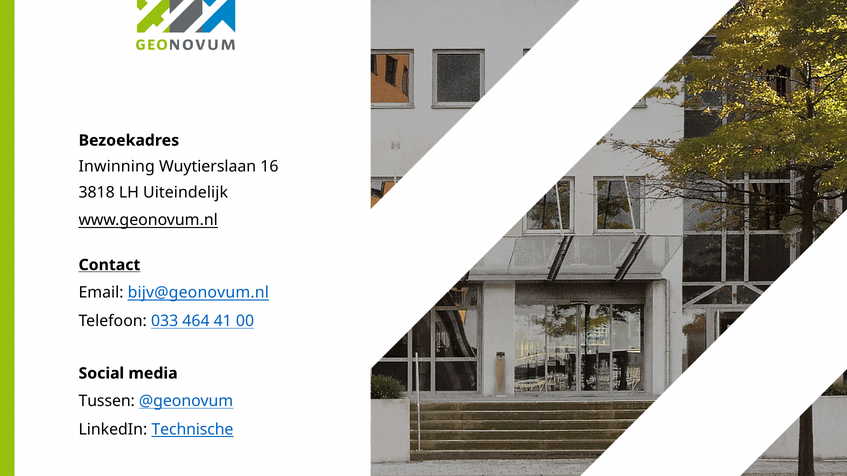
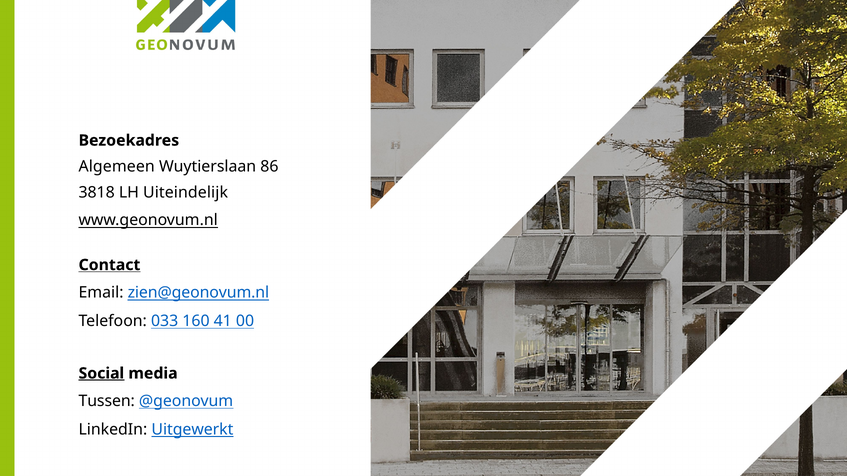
Inwinning: Inwinning -> Algemeen
16: 16 -> 86
bijv@geonovum.nl: bijv@geonovum.nl -> zien@geonovum.nl
464: 464 -> 160
Social underline: none -> present
Technische: Technische -> Uitgewerkt
